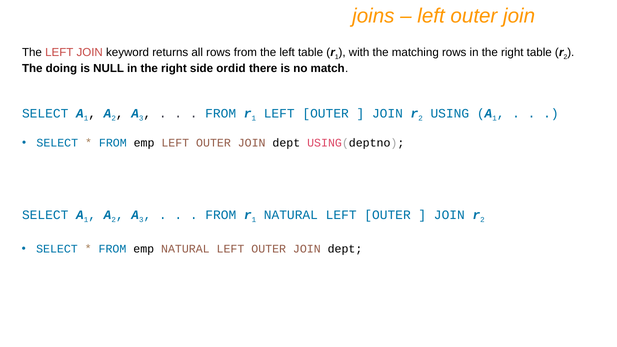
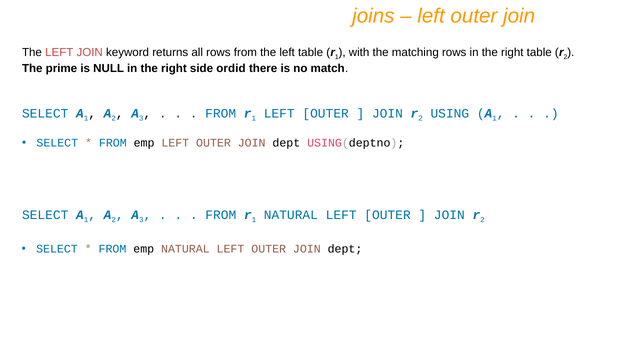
doing: doing -> prime
